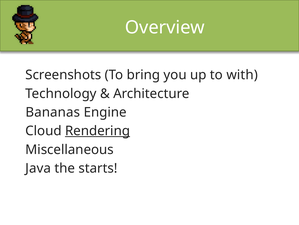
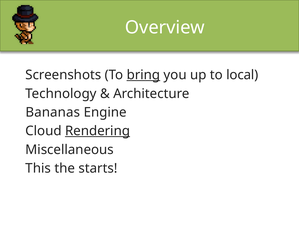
bring underline: none -> present
with: with -> local
Java: Java -> This
